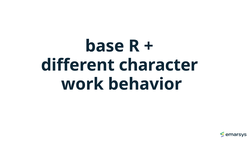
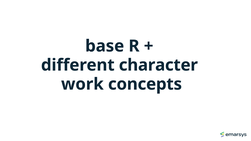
behavior: behavior -> concepts
